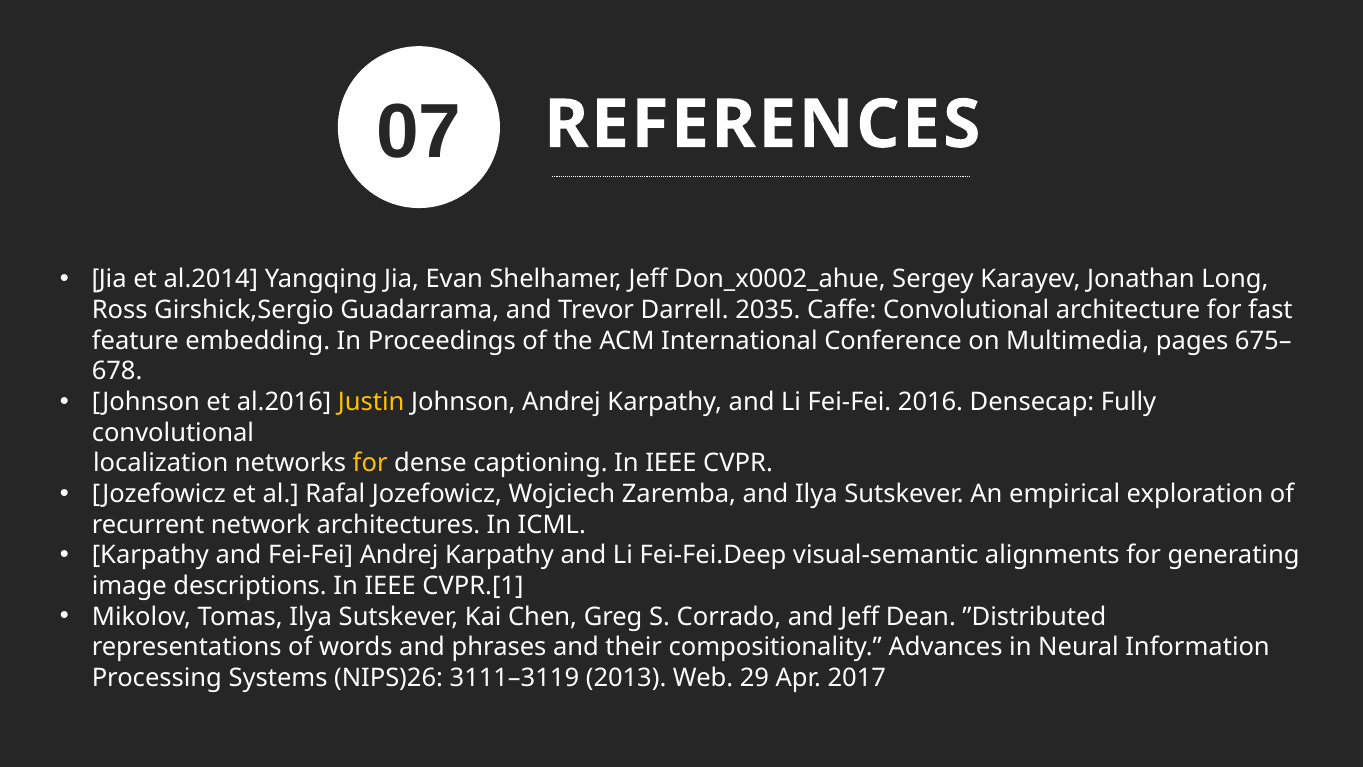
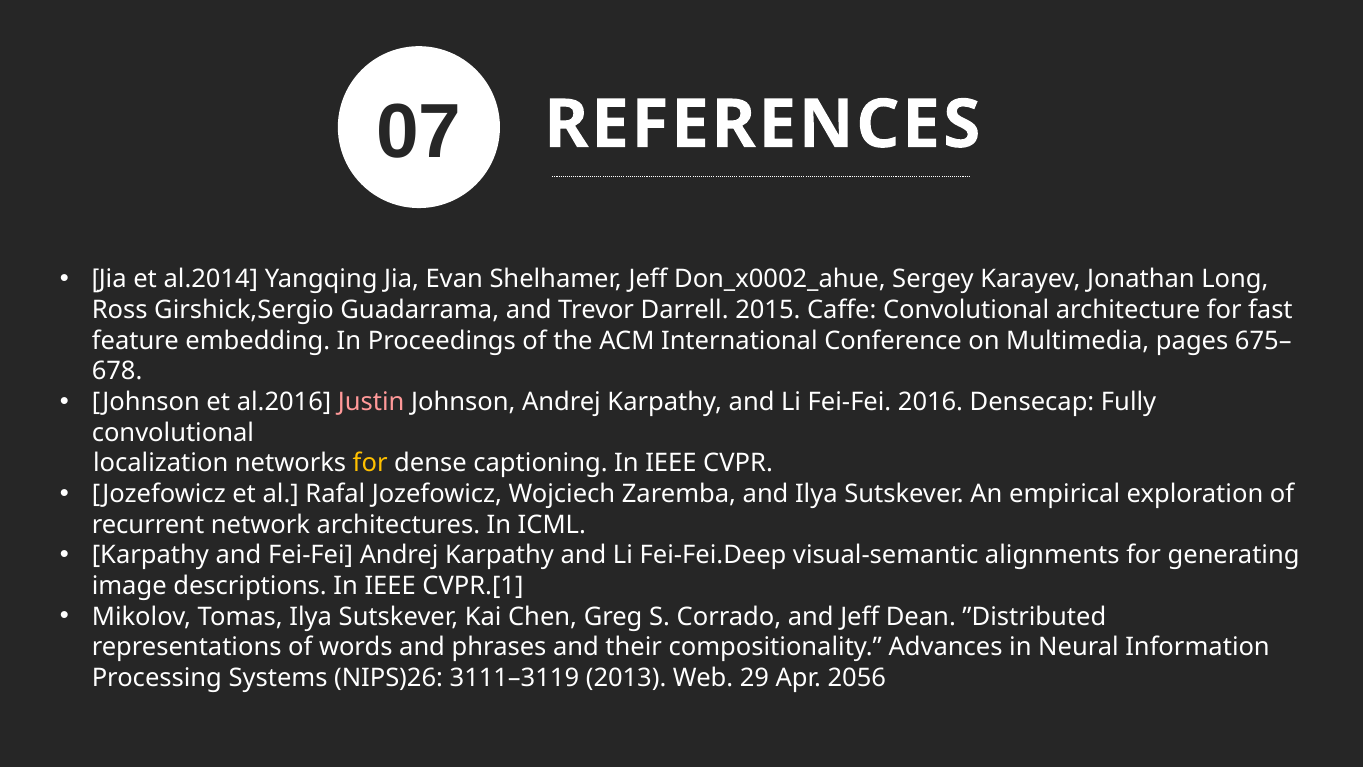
2035: 2035 -> 2015
Justin colour: yellow -> pink
2017: 2017 -> 2056
